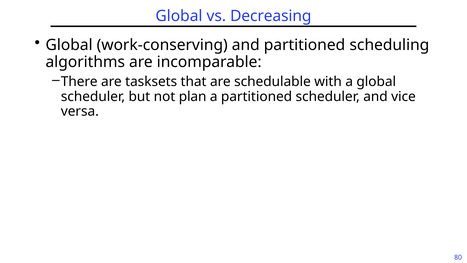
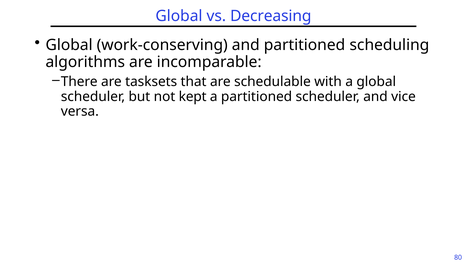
plan: plan -> kept
